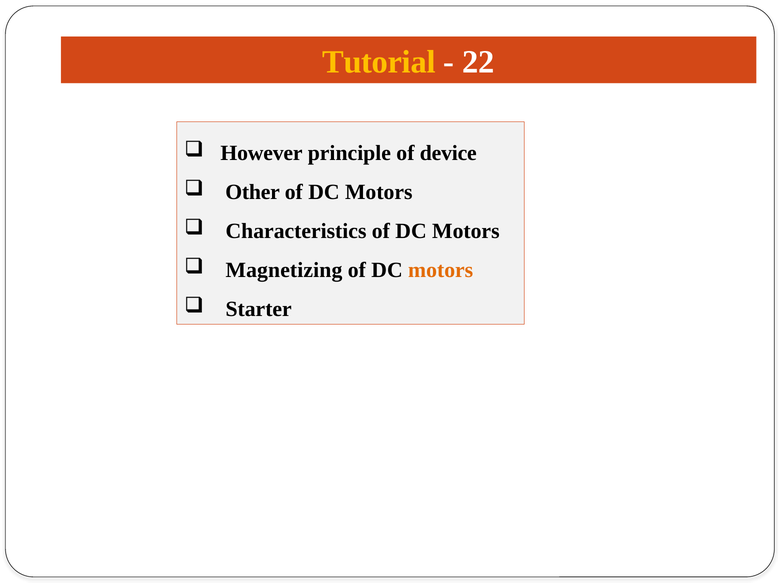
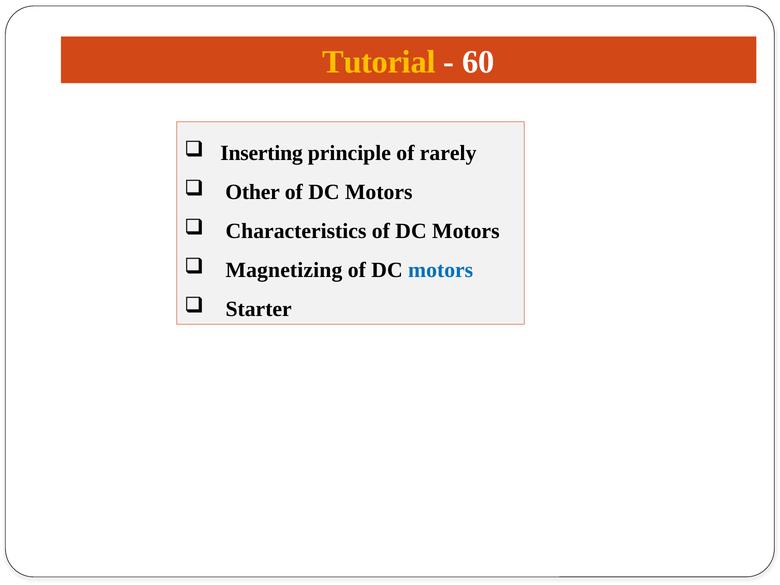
22: 22 -> 60
However: However -> Inserting
device: device -> rarely
motors at (441, 270) colour: orange -> blue
